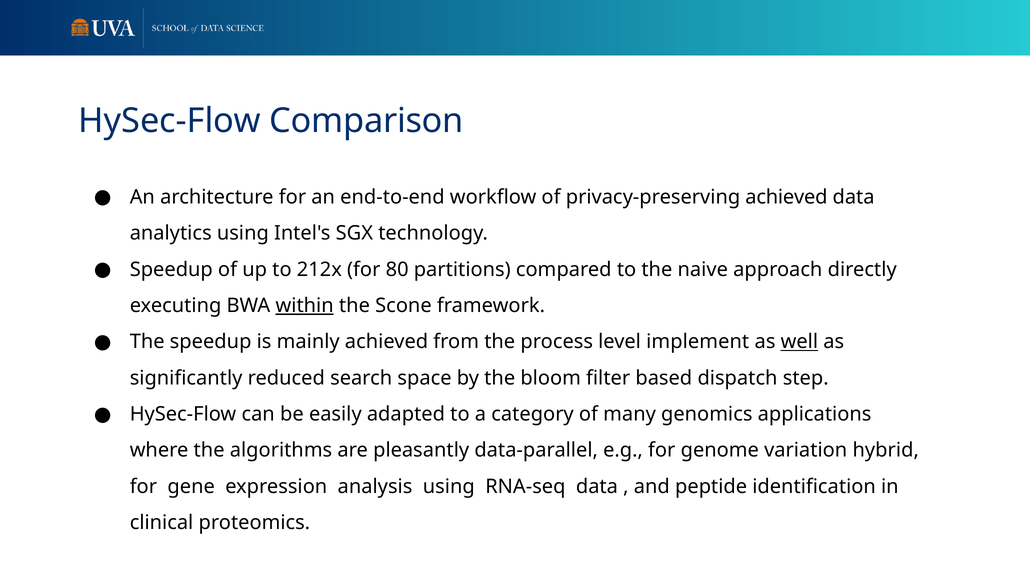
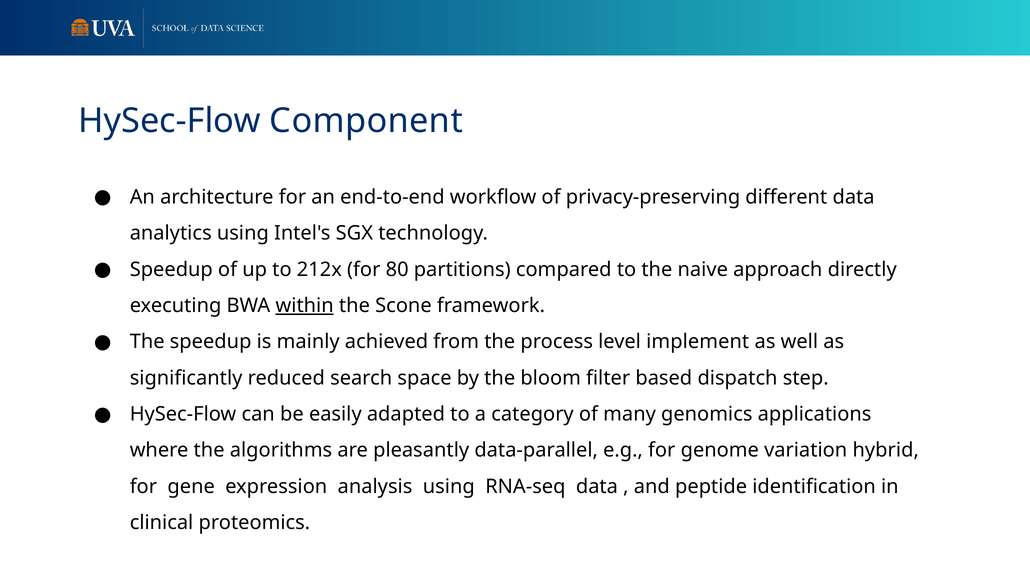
Comparison: Comparison -> Component
privacy-preserving achieved: achieved -> different
well underline: present -> none
